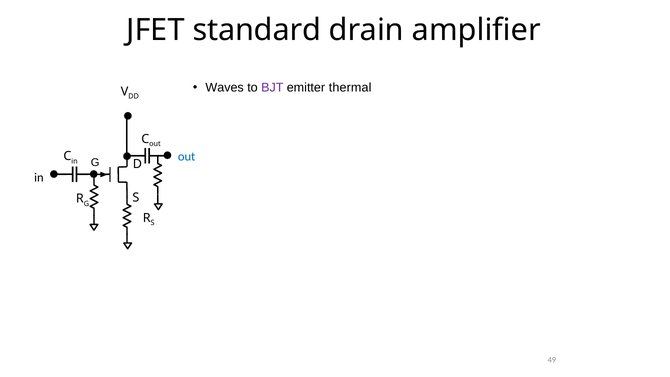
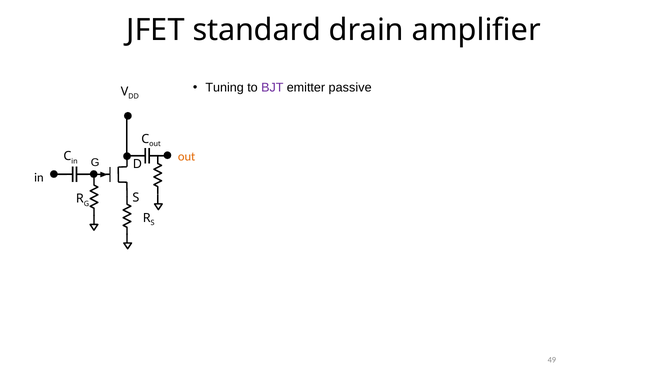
Waves: Waves -> Tuning
thermal: thermal -> passive
out at (187, 157) colour: blue -> orange
